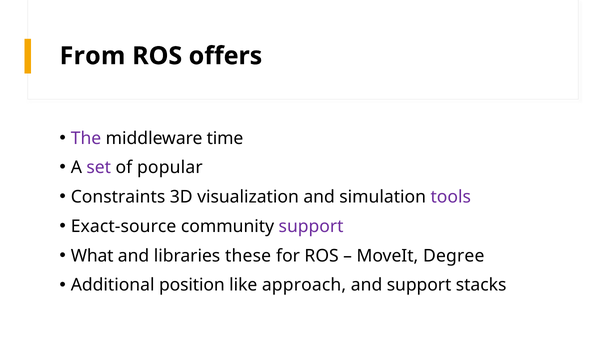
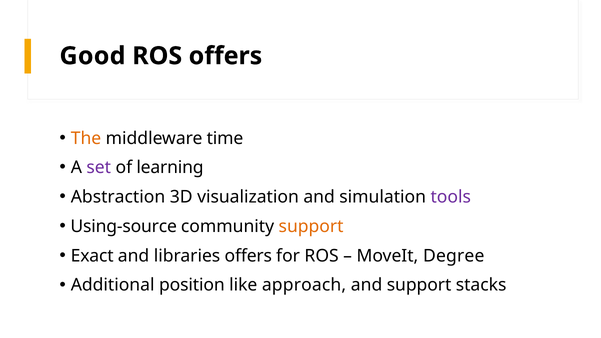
From: From -> Good
The colour: purple -> orange
popular: popular -> learning
Constraints: Constraints -> Abstraction
Exact-source: Exact-source -> Using-source
support at (311, 226) colour: purple -> orange
What: What -> Exact
libraries these: these -> offers
